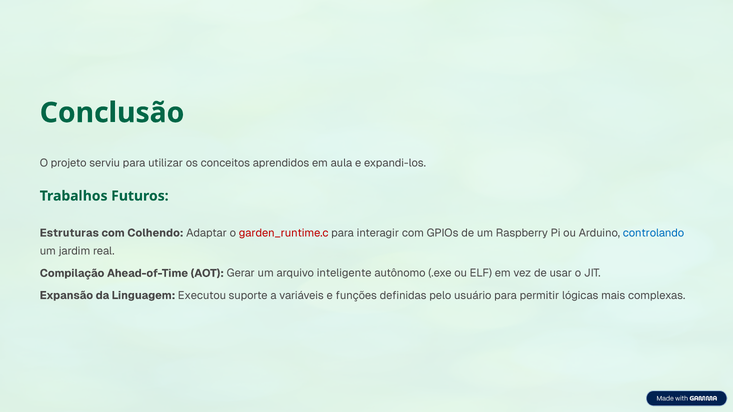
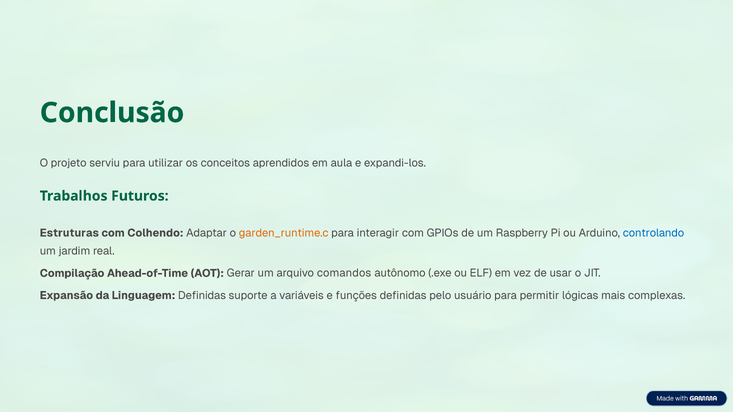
garden_runtime.c colour: red -> orange
inteligente: inteligente -> comandos
Linguagem Executou: Executou -> Definidas
